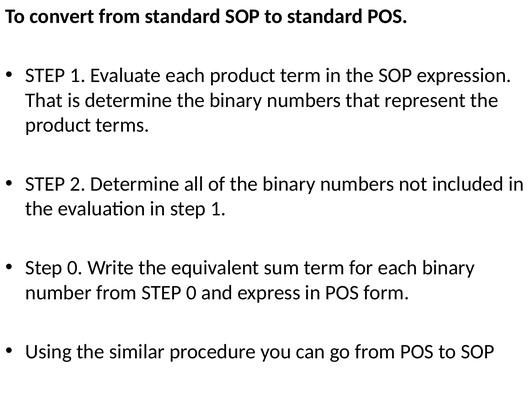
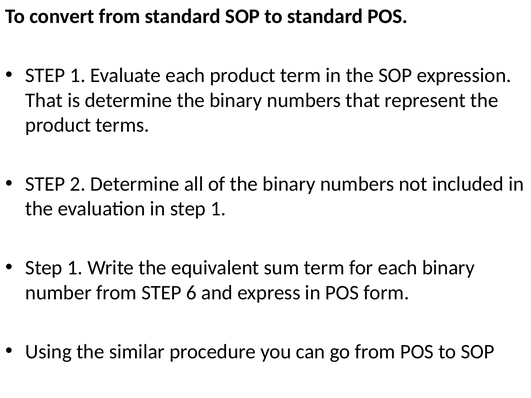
0 at (75, 268): 0 -> 1
from STEP 0: 0 -> 6
